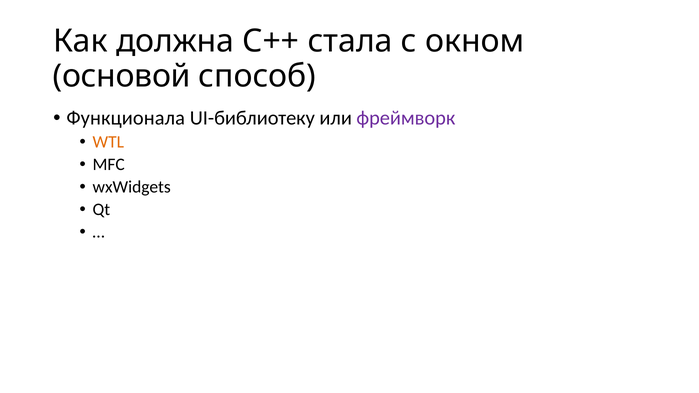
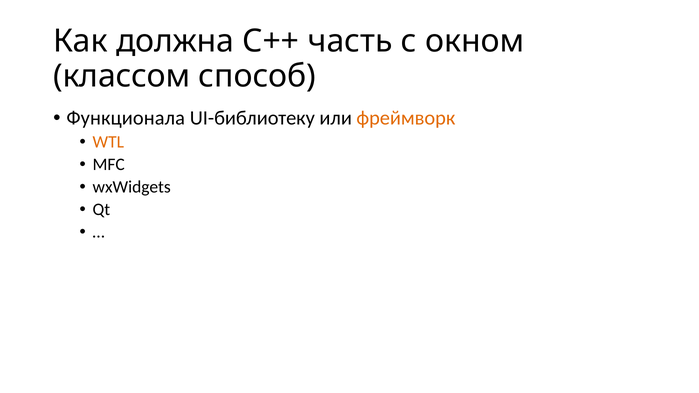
стала: стала -> часть
основой: основой -> классом
фреймворк colour: purple -> orange
